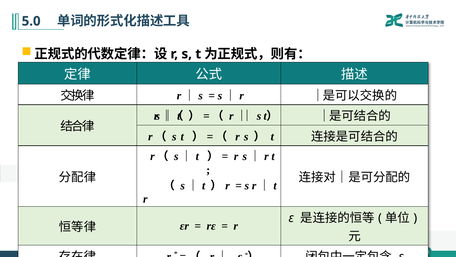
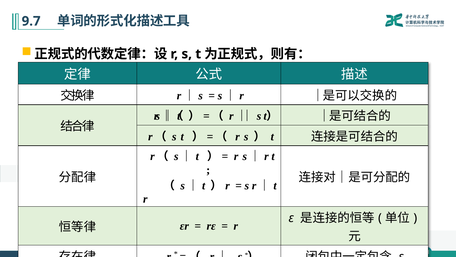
5.0: 5.0 -> 9.7
